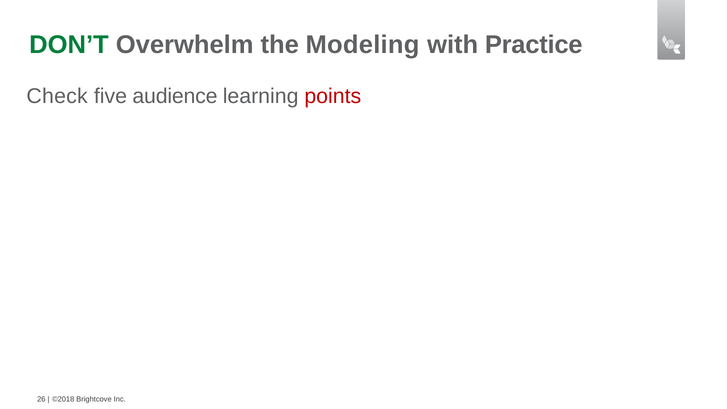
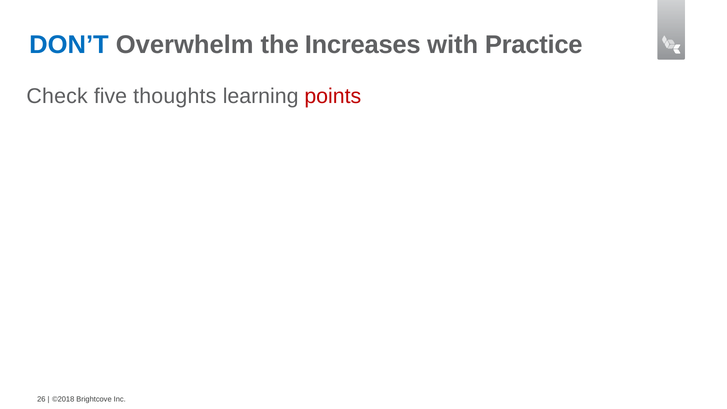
DON’T colour: green -> blue
Modeling: Modeling -> Increases
audience: audience -> thoughts
